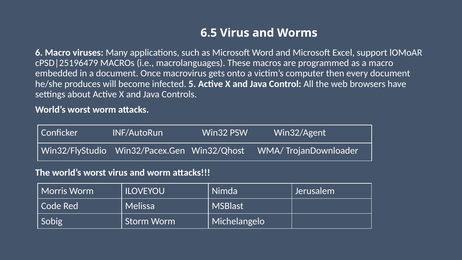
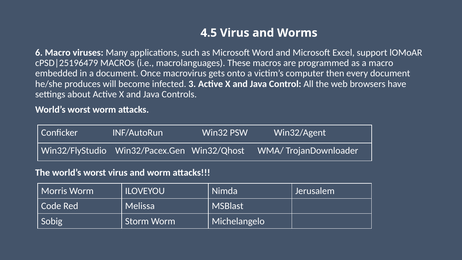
6.5: 6.5 -> 4.5
5: 5 -> 3
